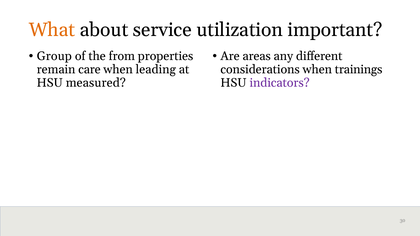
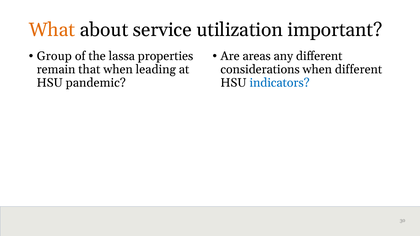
from: from -> lassa
care: care -> that
when trainings: trainings -> different
measured: measured -> pandemic
indicators colour: purple -> blue
